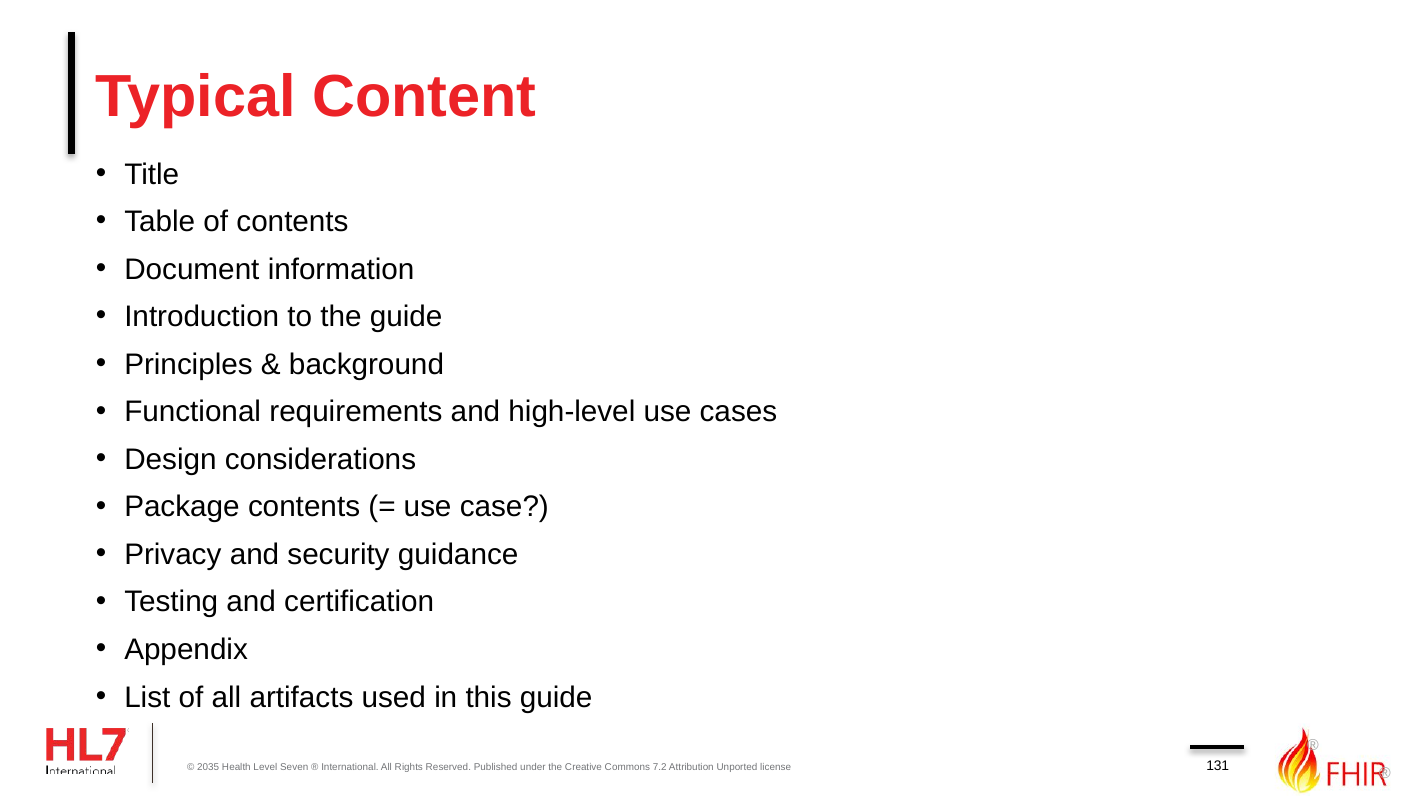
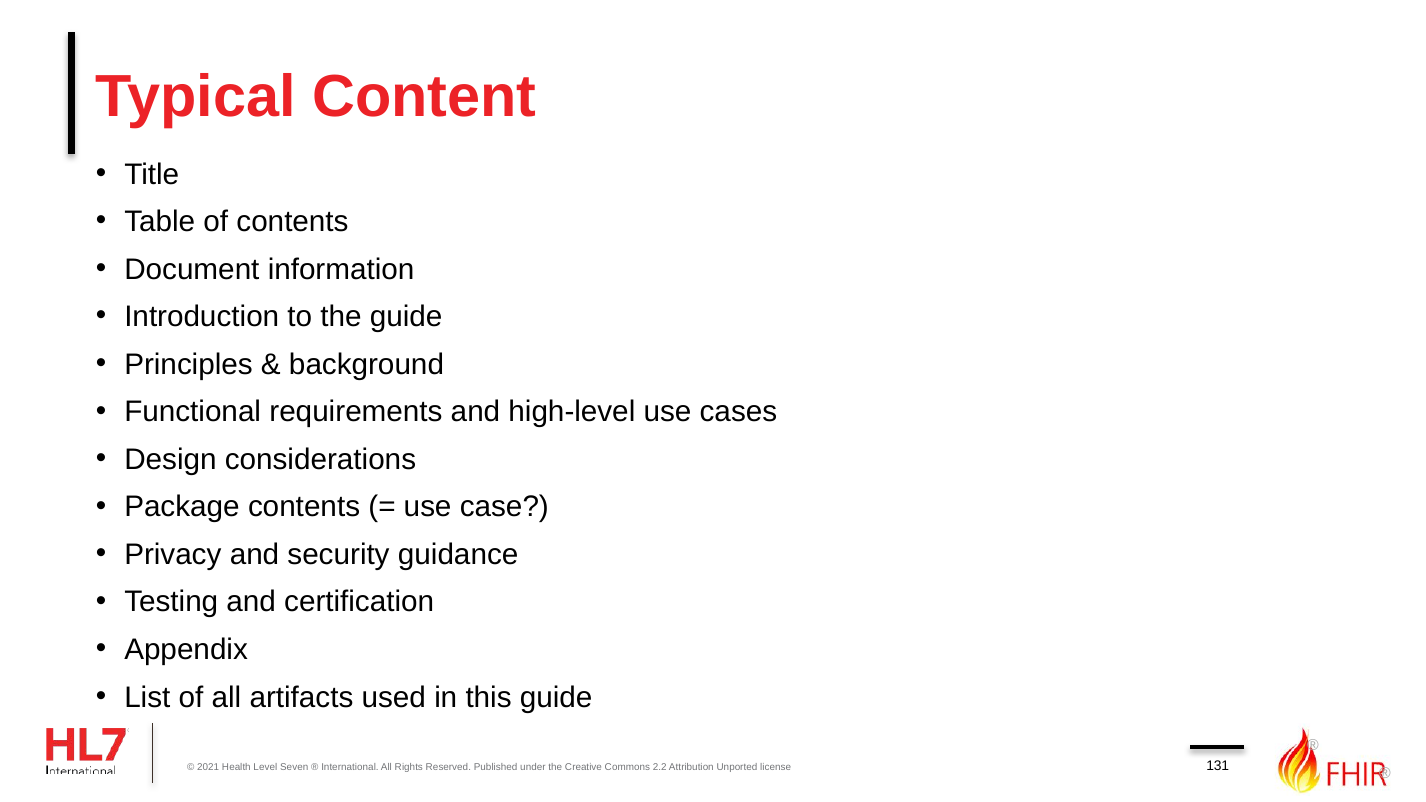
2035: 2035 -> 2021
7.2: 7.2 -> 2.2
